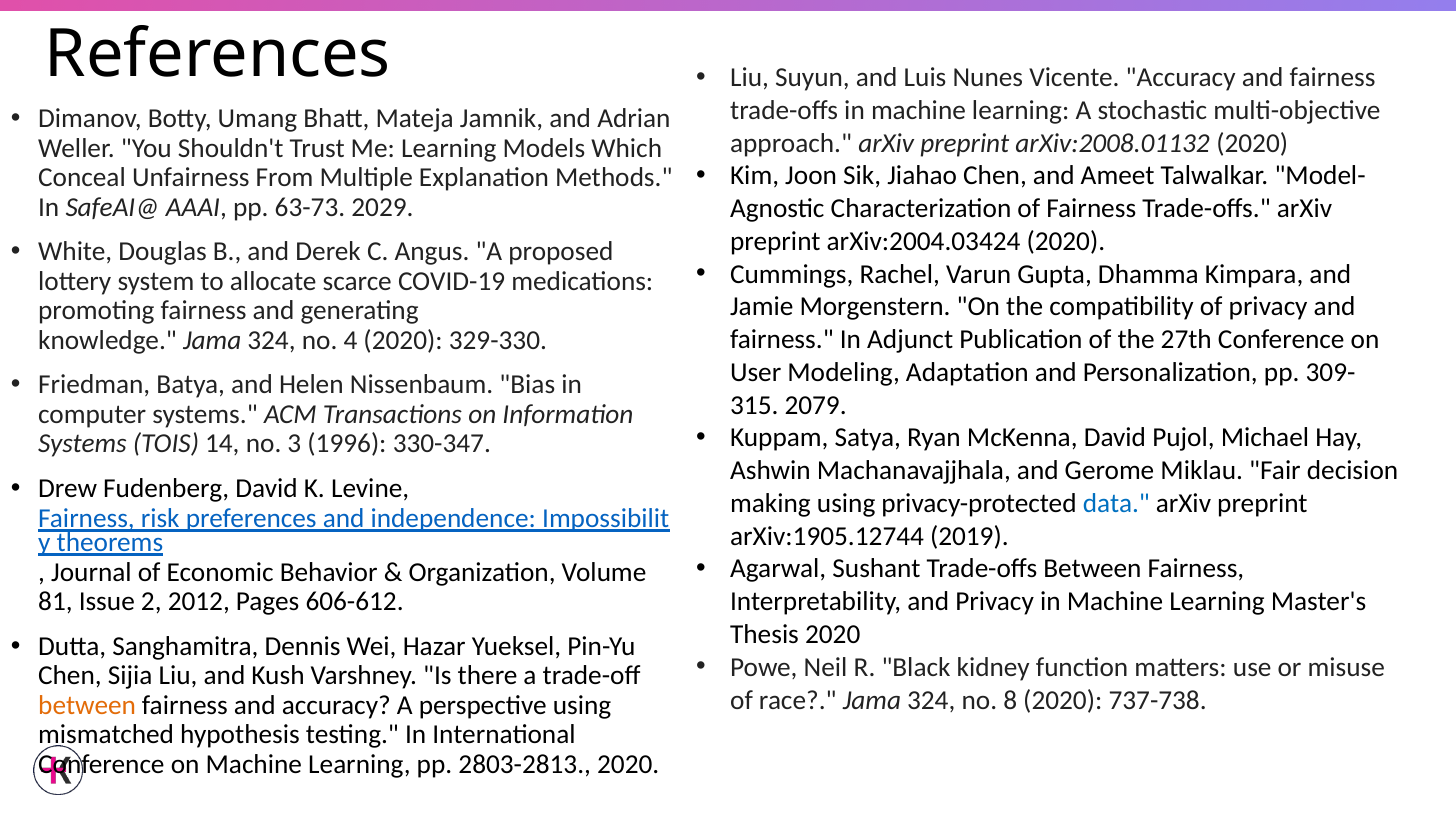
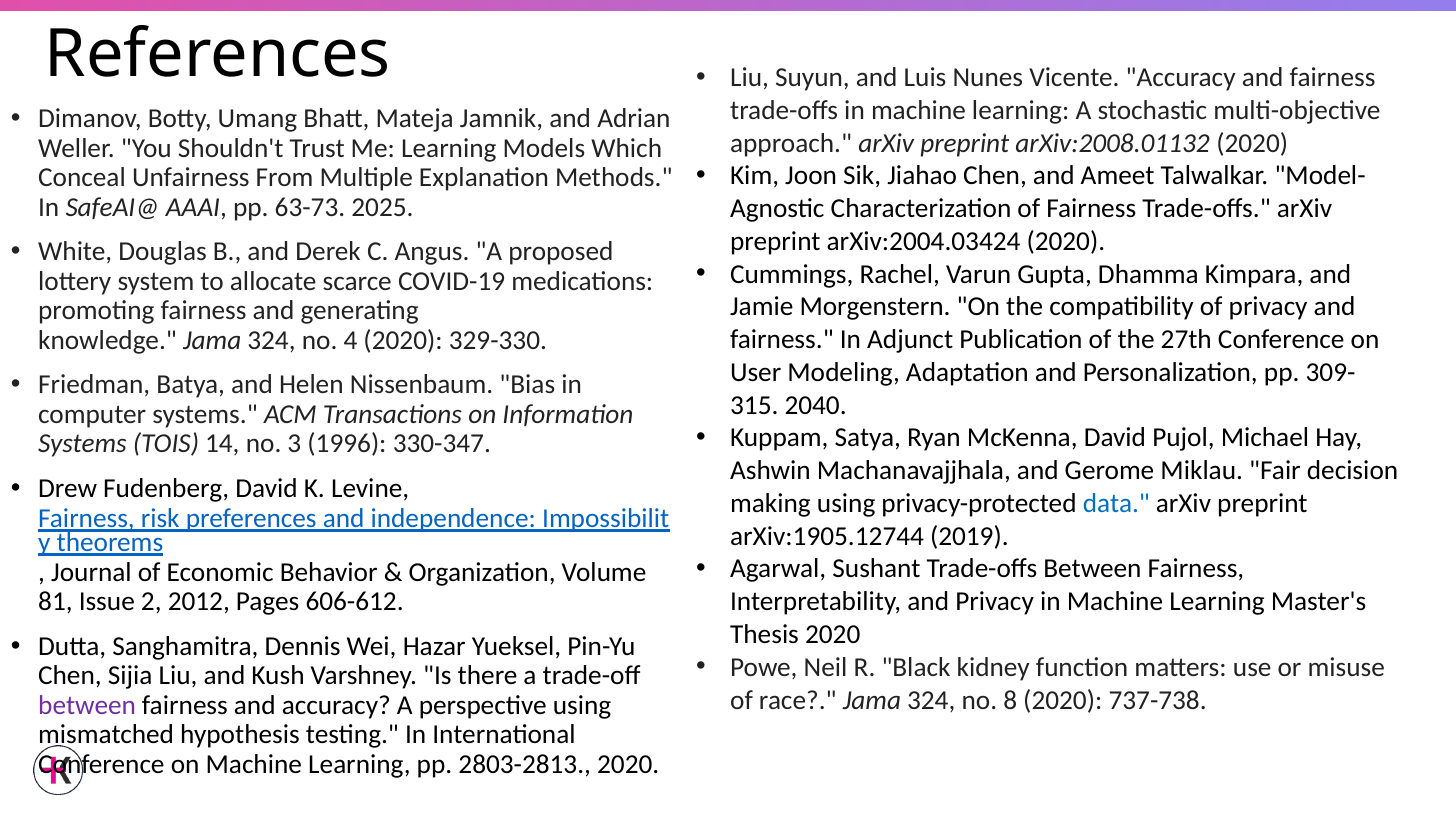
2029: 2029 -> 2025
2079: 2079 -> 2040
between at (87, 705) colour: orange -> purple
